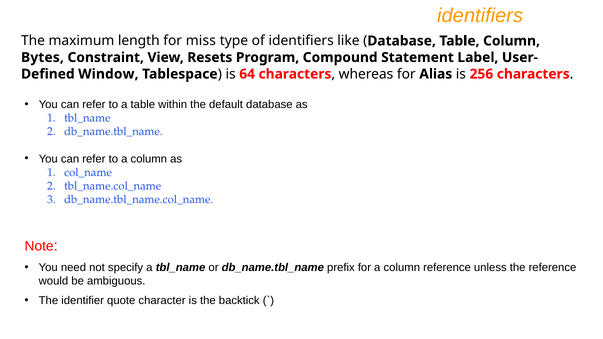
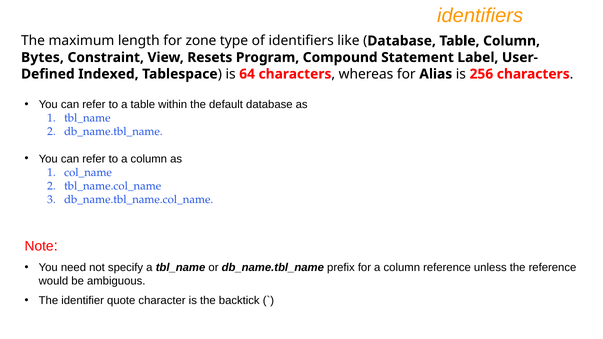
miss: miss -> zone
Window: Window -> Indexed
